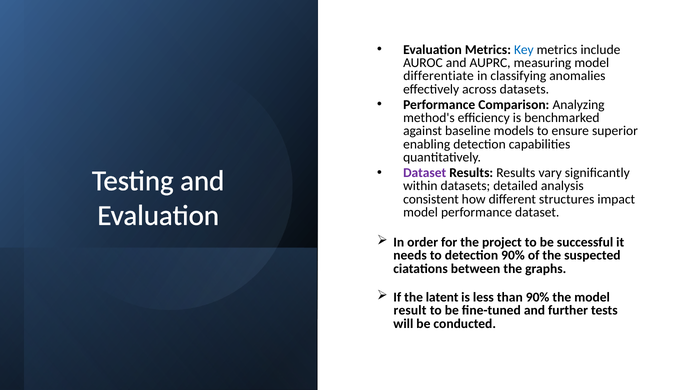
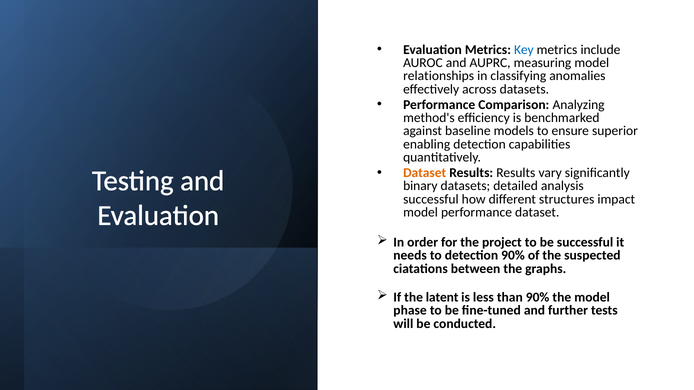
differentiate: differentiate -> relationships
Dataset at (425, 173) colour: purple -> orange
within: within -> binary
consistent at (431, 199): consistent -> successful
result: result -> phase
